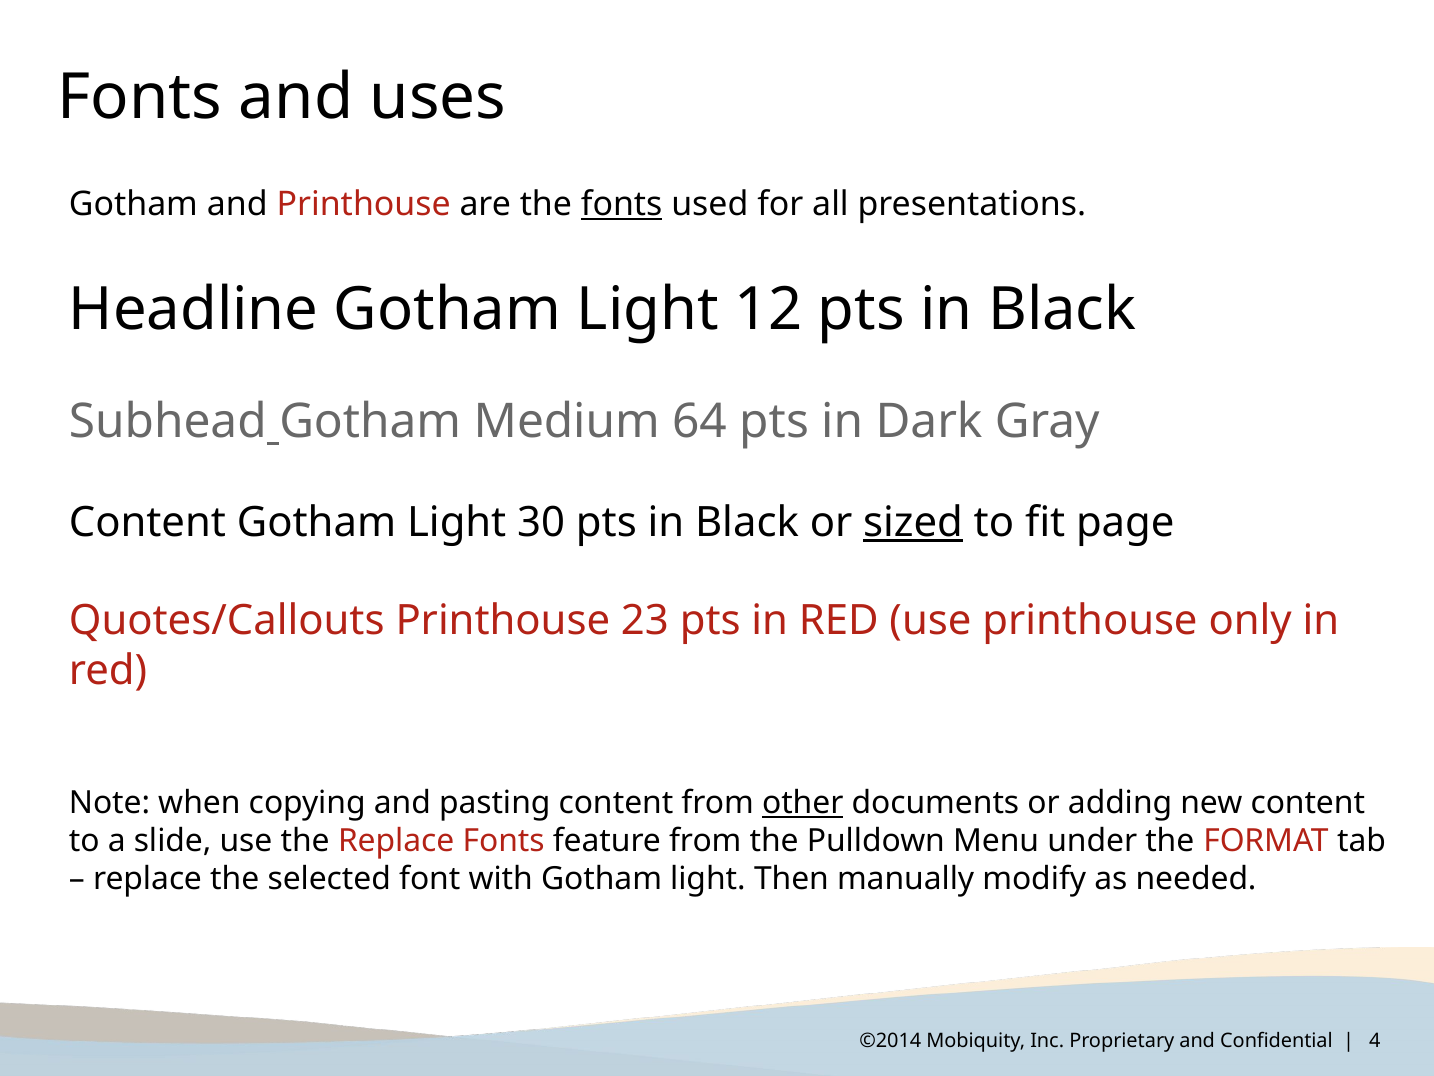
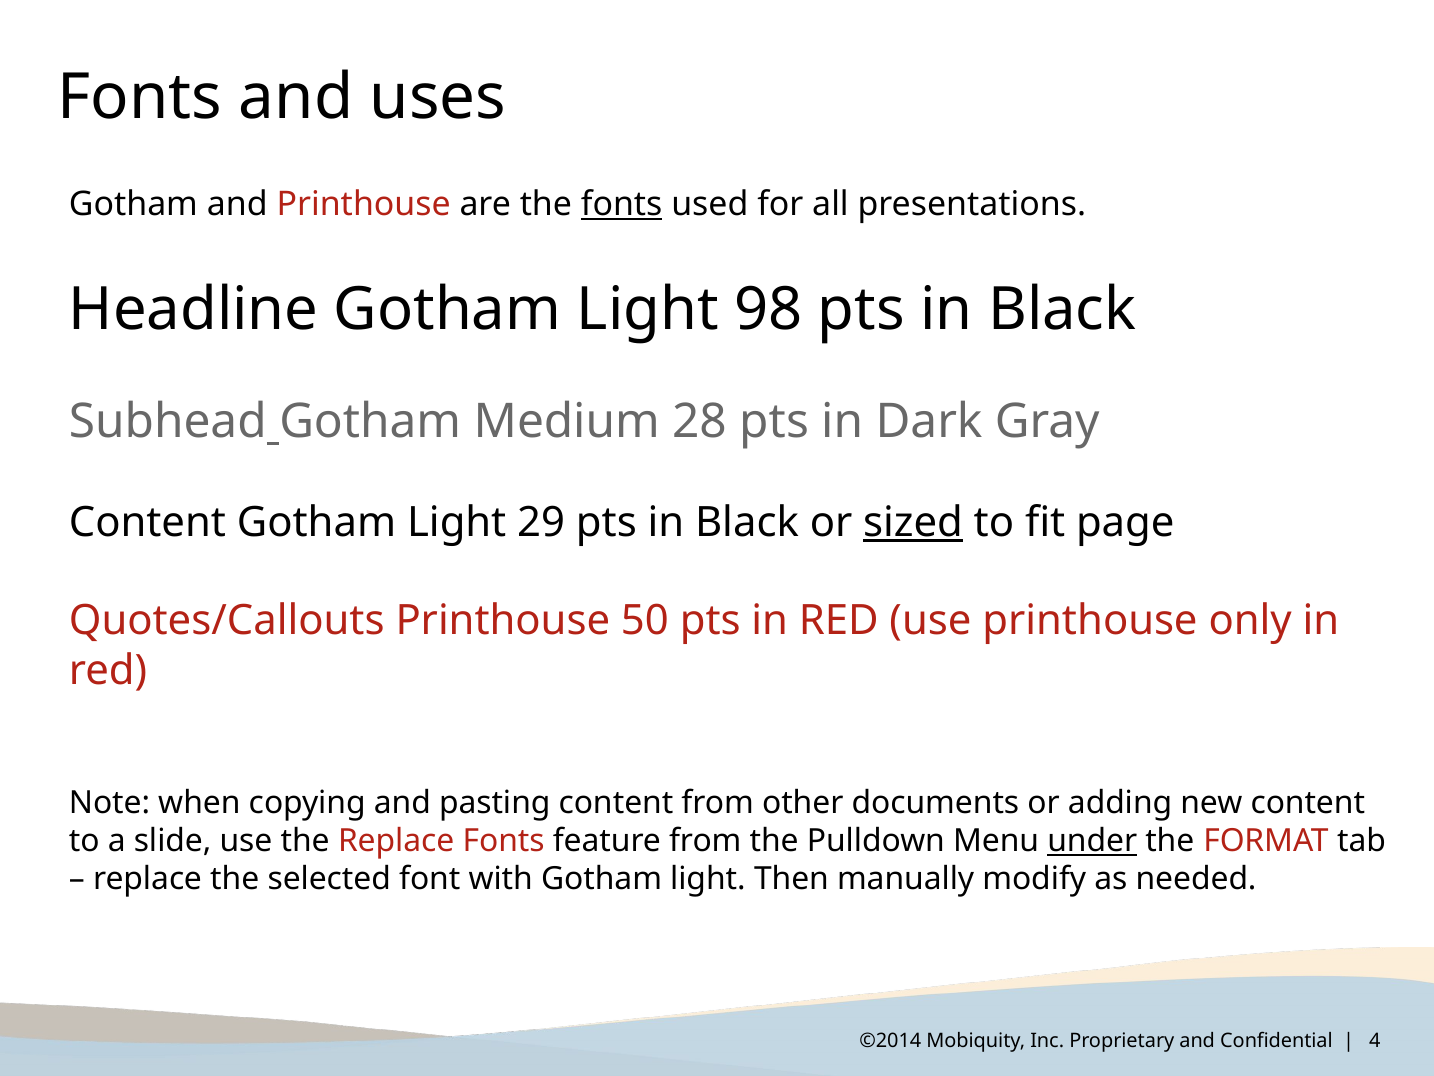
12: 12 -> 98
64: 64 -> 28
30: 30 -> 29
23: 23 -> 50
other underline: present -> none
under underline: none -> present
